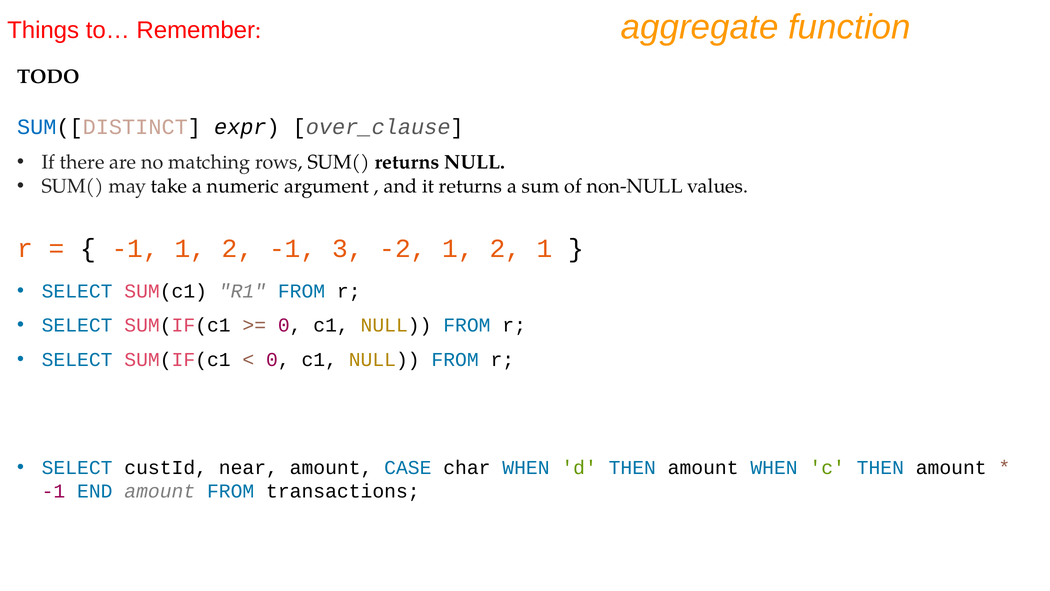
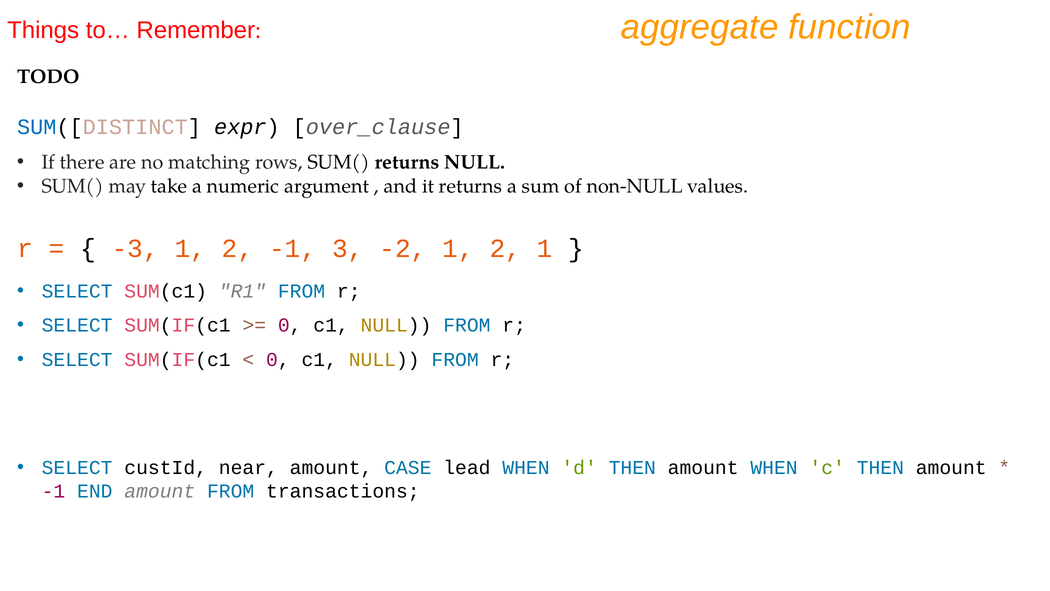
-1 at (135, 248): -1 -> -3
char: char -> lead
